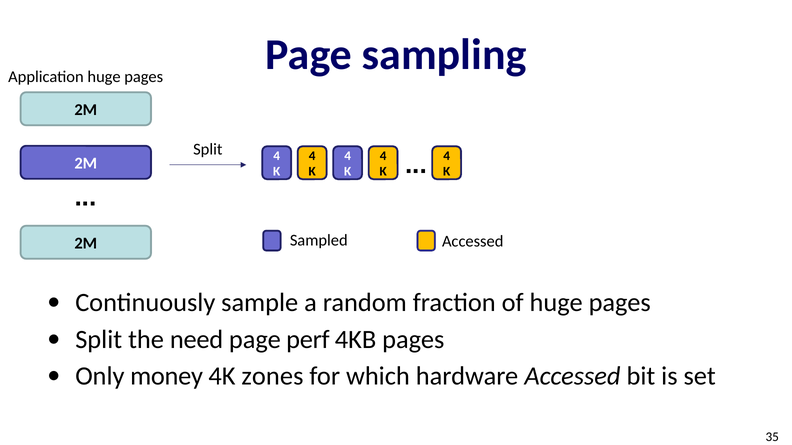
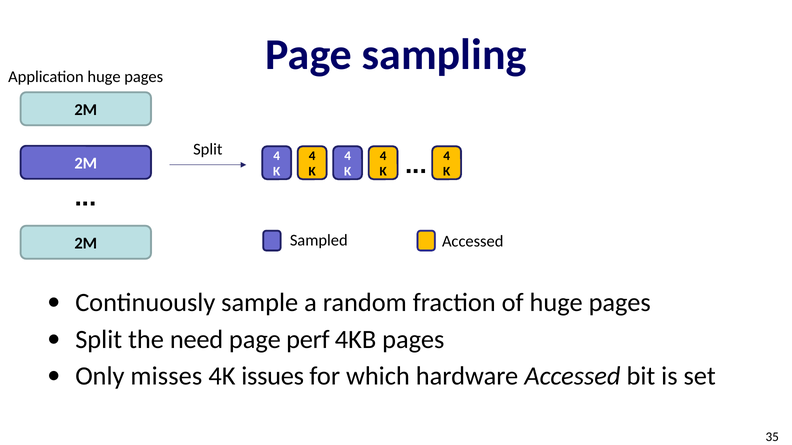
money: money -> misses
zones: zones -> issues
